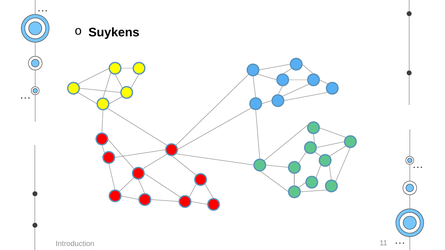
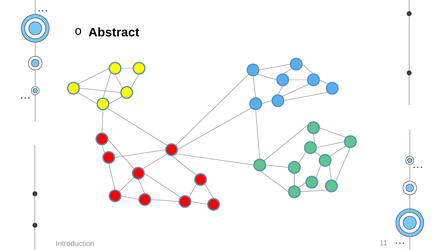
Suykens: Suykens -> Abstract
